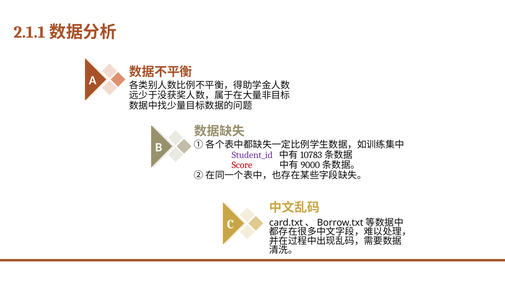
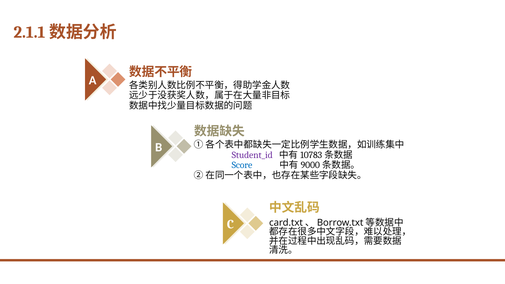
Score colour: red -> blue
